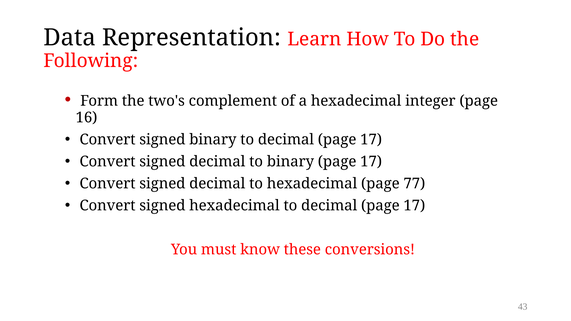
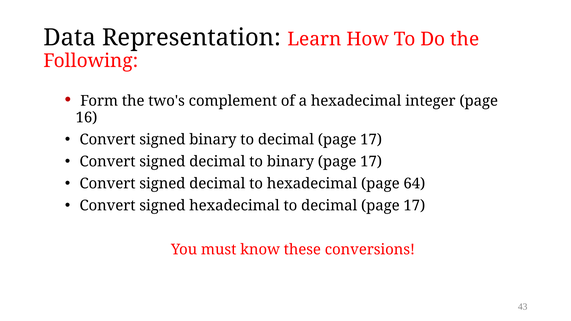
77: 77 -> 64
